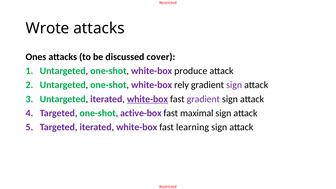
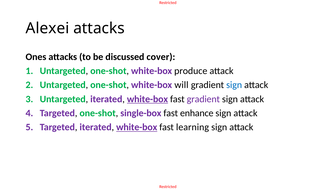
Wrote: Wrote -> Alexei
rely: rely -> will
sign at (234, 85) colour: purple -> blue
active-box: active-box -> single-box
maximal: maximal -> enhance
white-box at (137, 127) underline: none -> present
